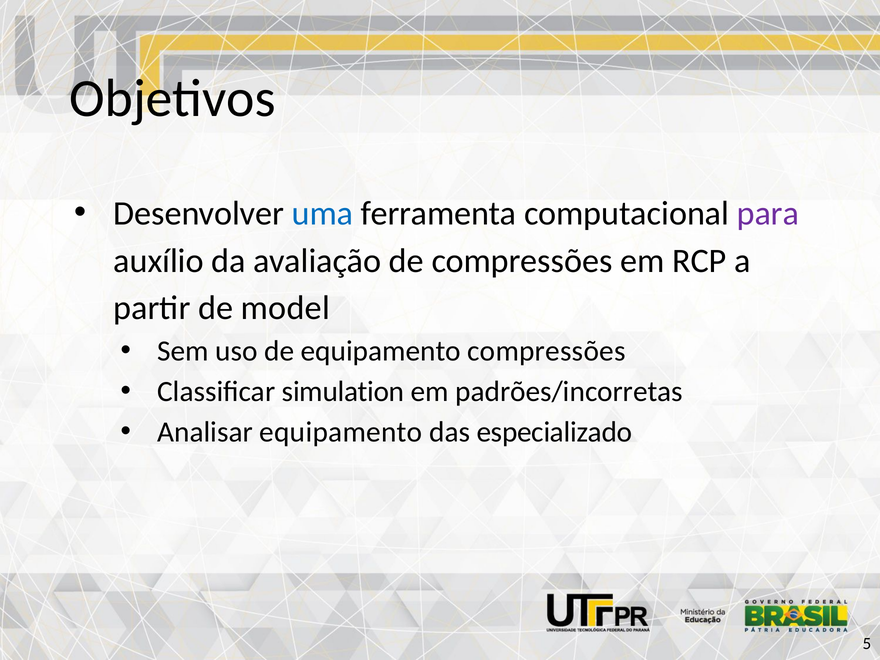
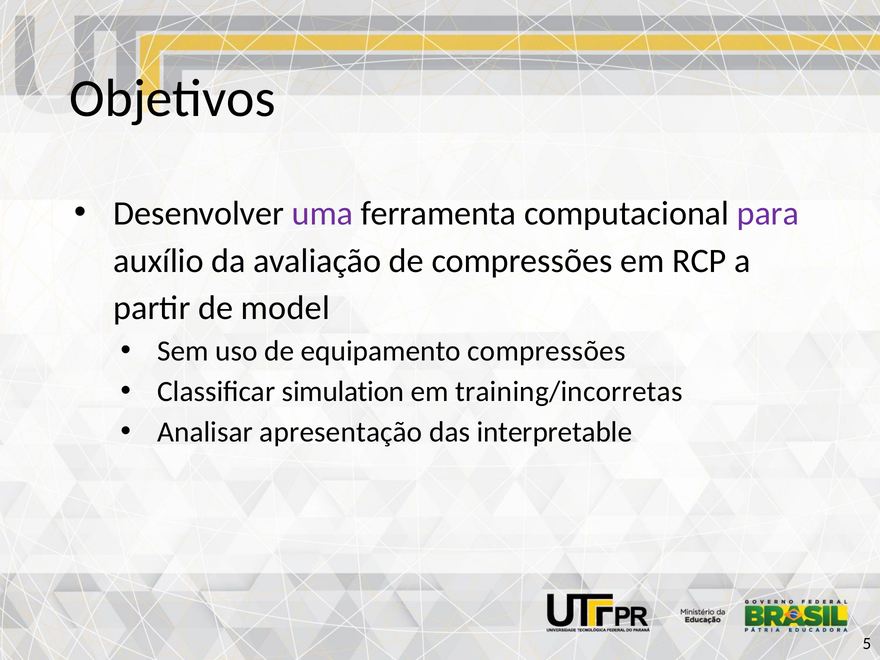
uma colour: blue -> purple
padrões/incorretas: padrões/incorretas -> training/incorretas
Analisar equipamento: equipamento -> apresentação
especializado: especializado -> interpretable
